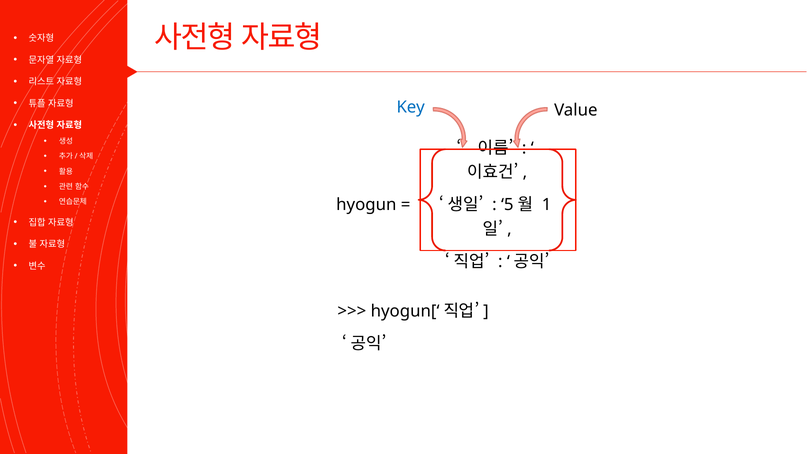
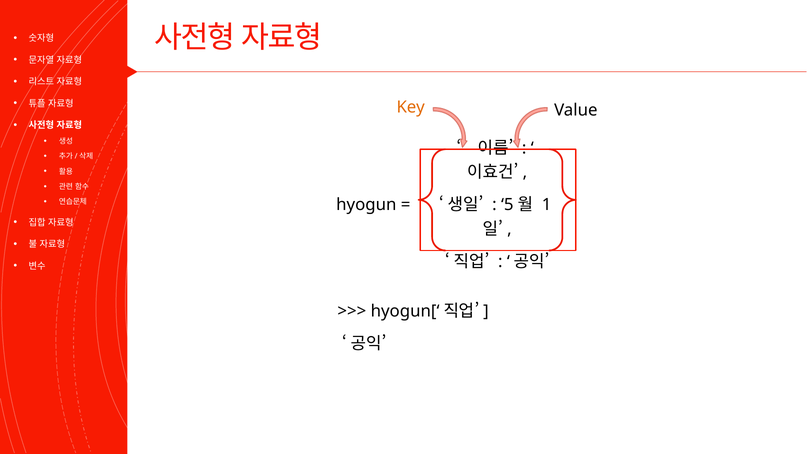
Key colour: blue -> orange
